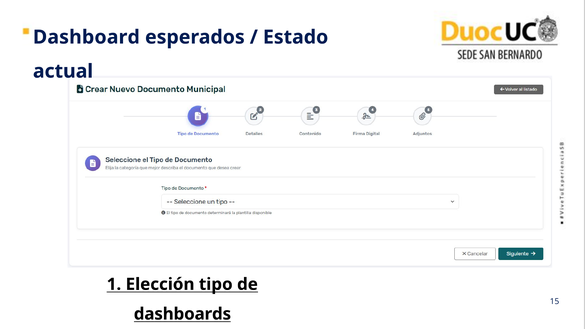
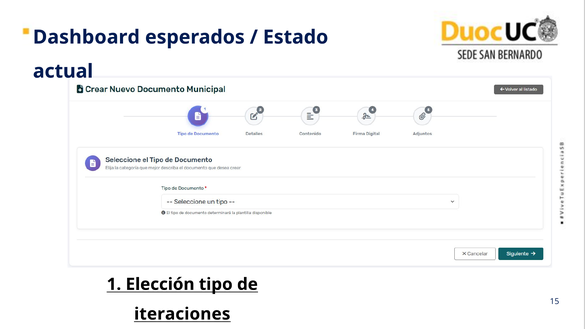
dashboards: dashboards -> iteraciones
